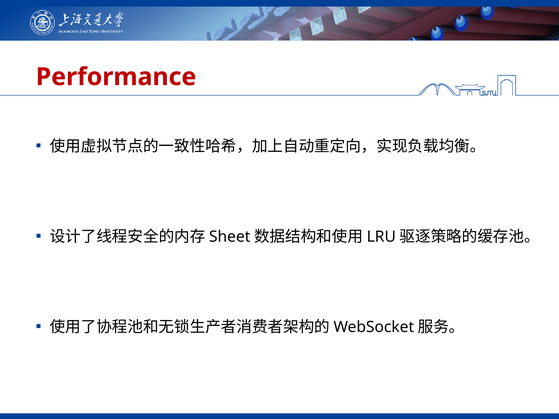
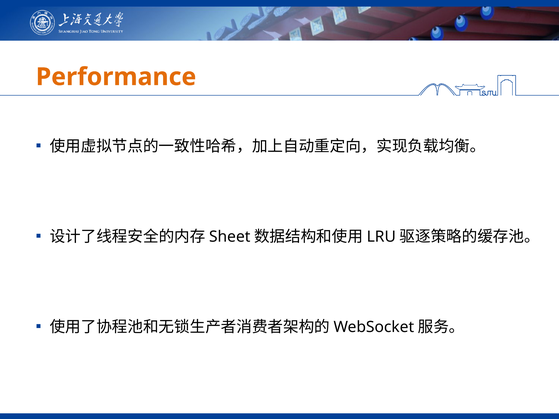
Performance colour: red -> orange
